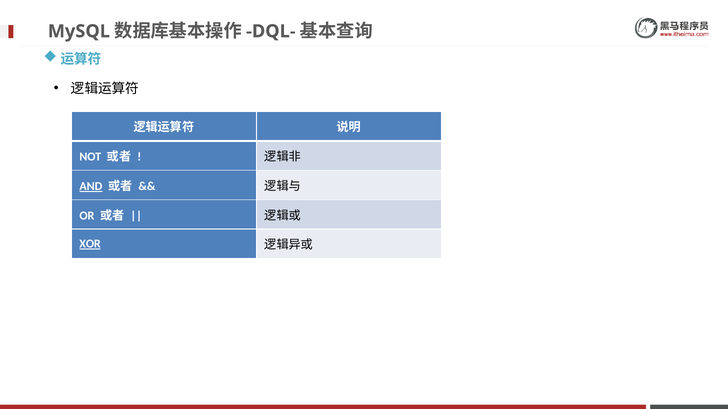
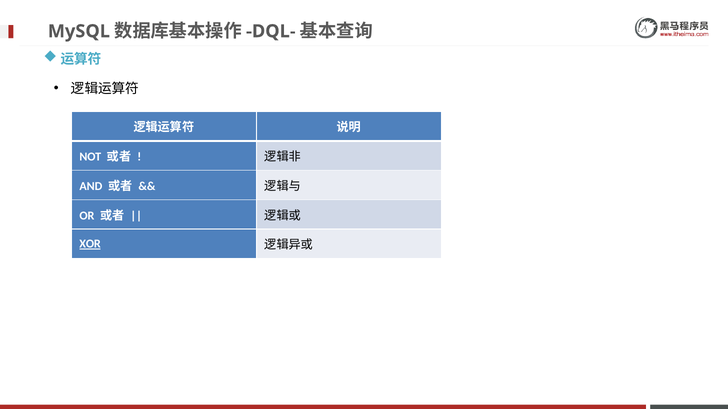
AND underline: present -> none
